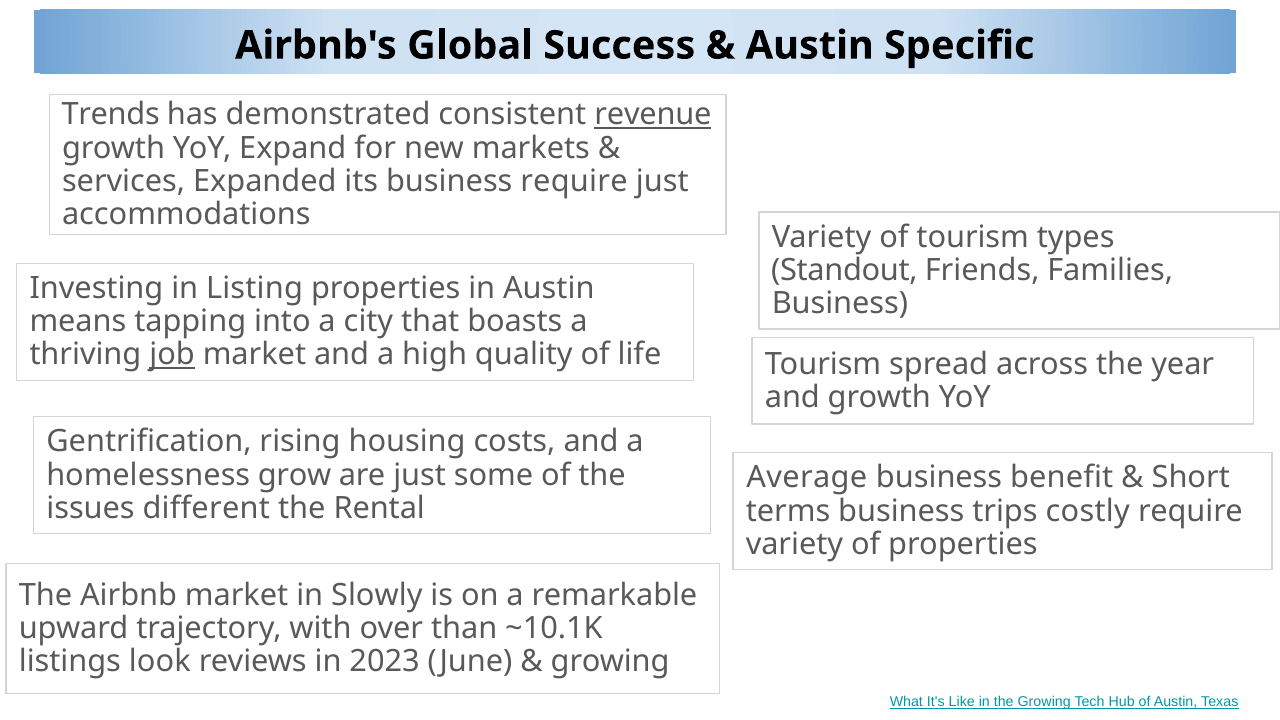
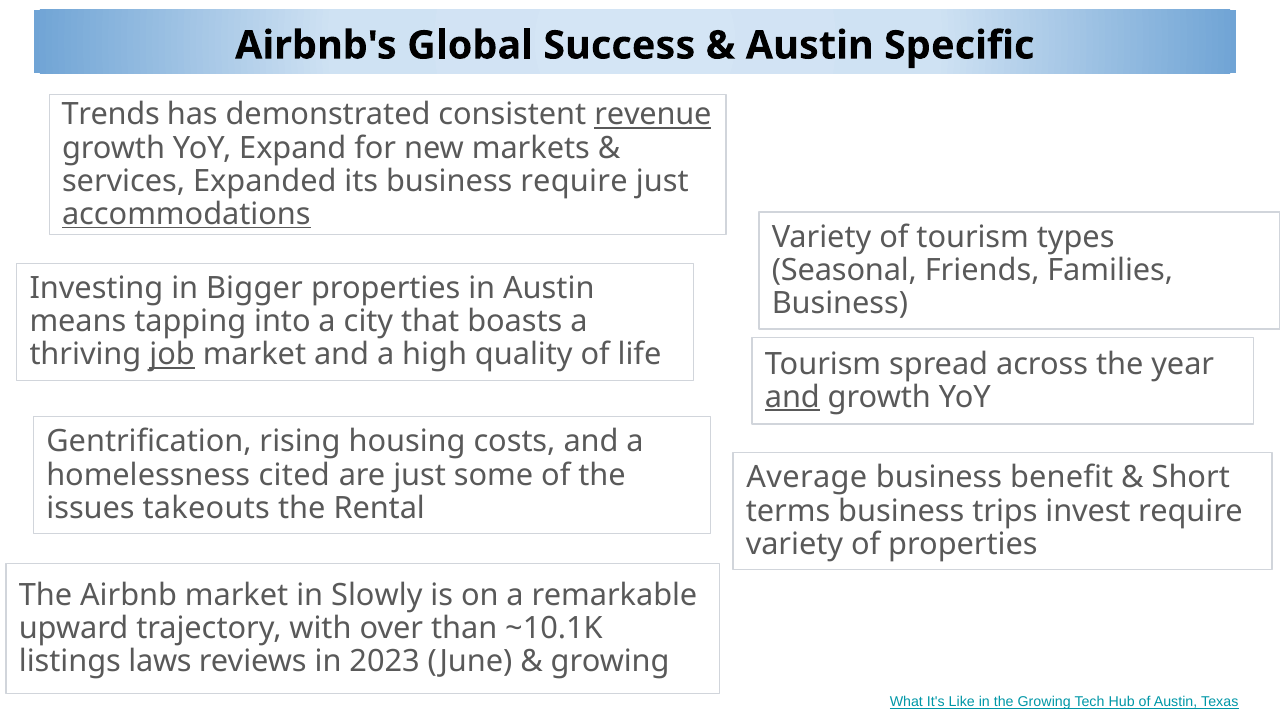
accommodations underline: none -> present
Standout: Standout -> Seasonal
Listing: Listing -> Bigger
and at (792, 397) underline: none -> present
grow: grow -> cited
different: different -> takeouts
costly: costly -> invest
look: look -> laws
